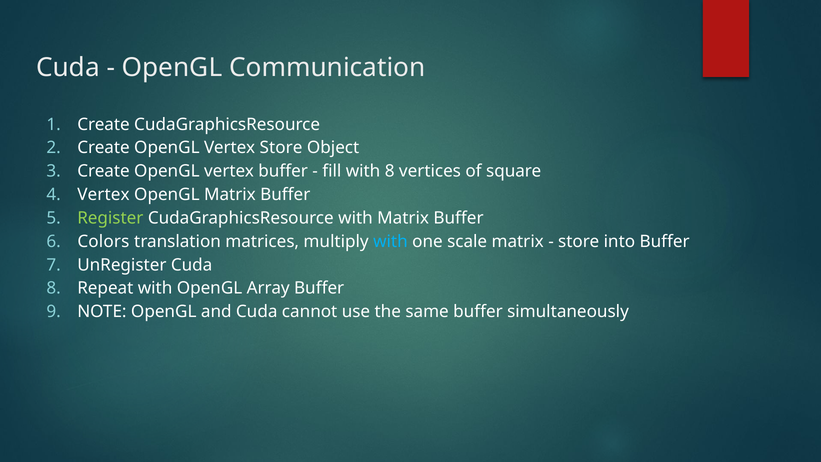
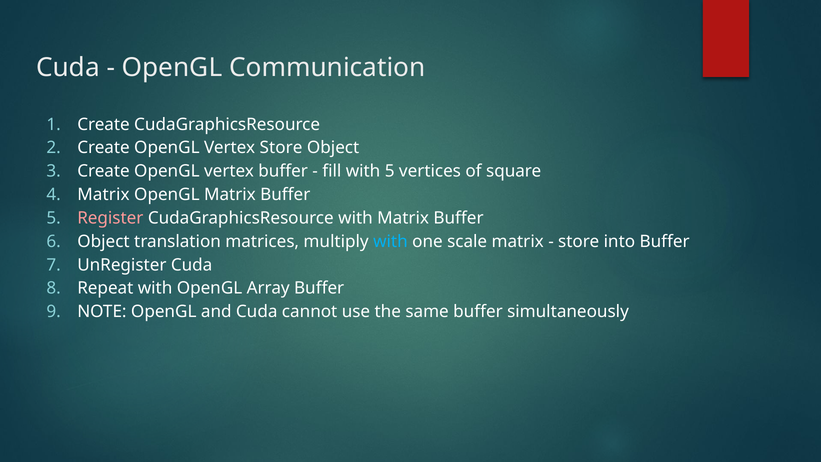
with 8: 8 -> 5
4 Vertex: Vertex -> Matrix
Register colour: light green -> pink
Colors at (103, 241): Colors -> Object
